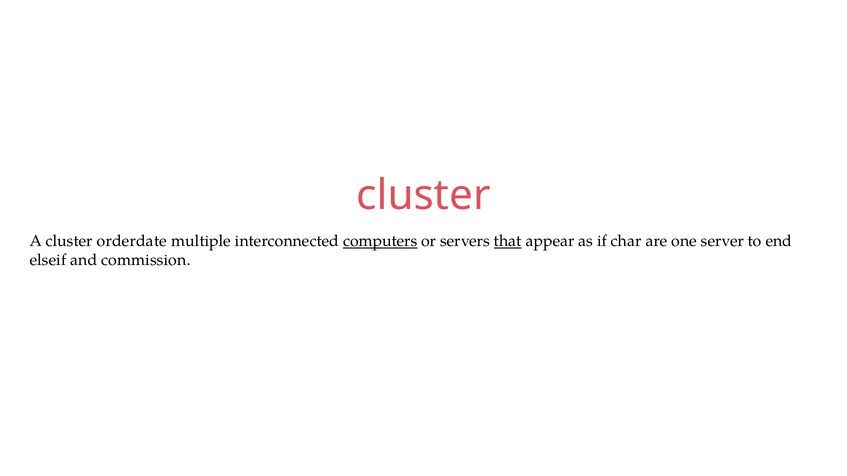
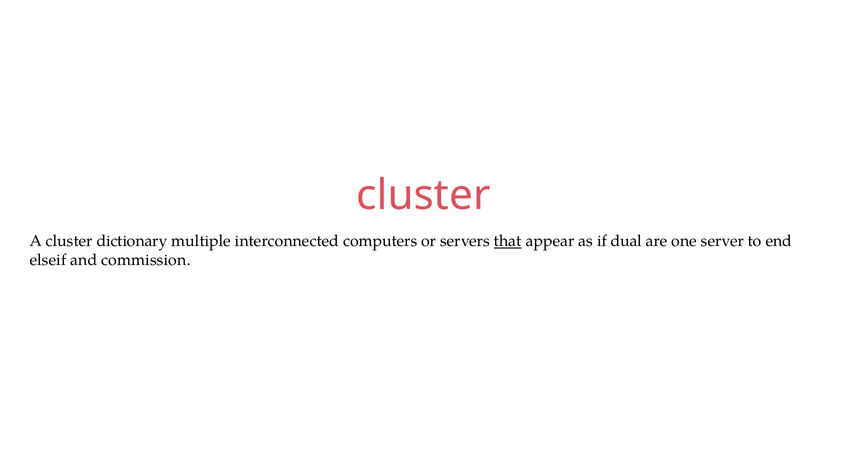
orderdate: orderdate -> dictionary
computers underline: present -> none
char: char -> dual
